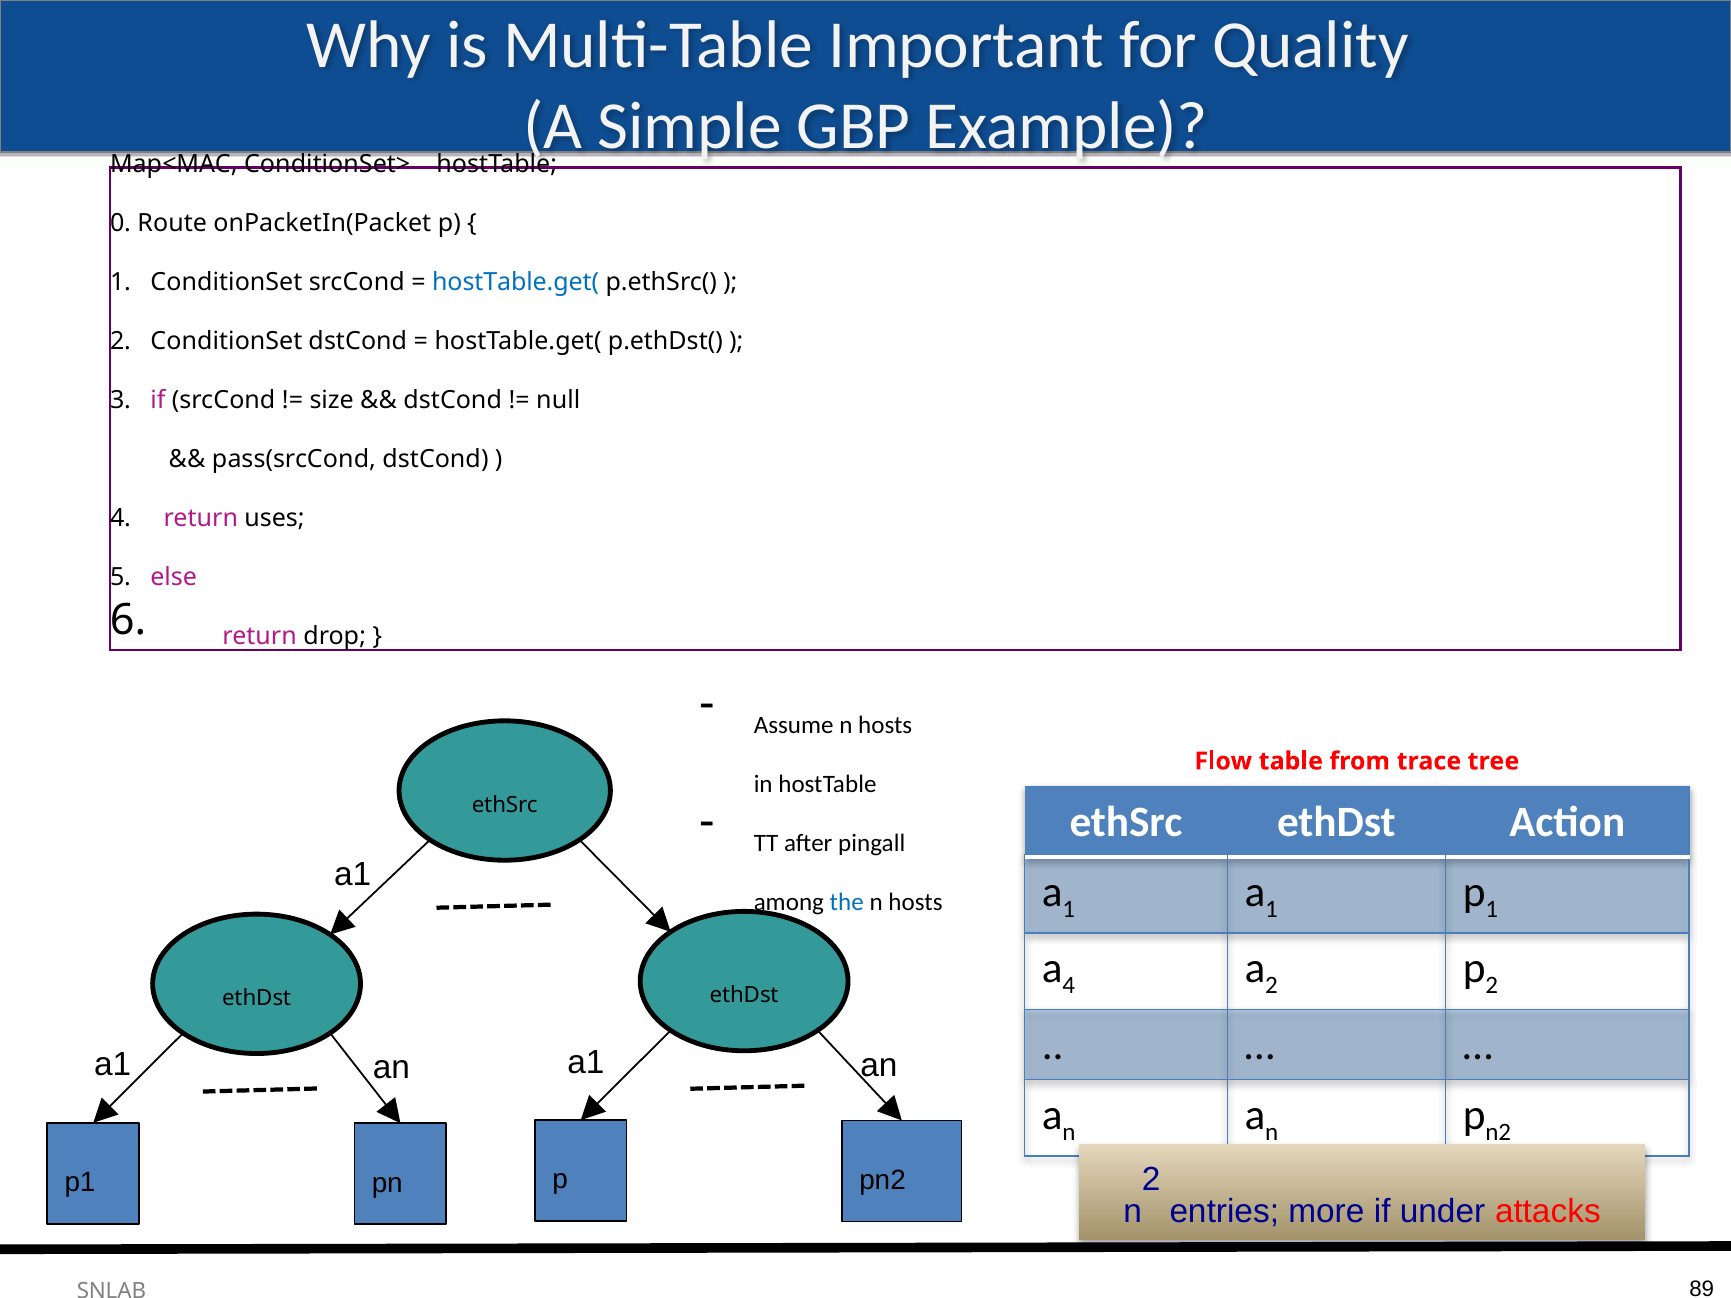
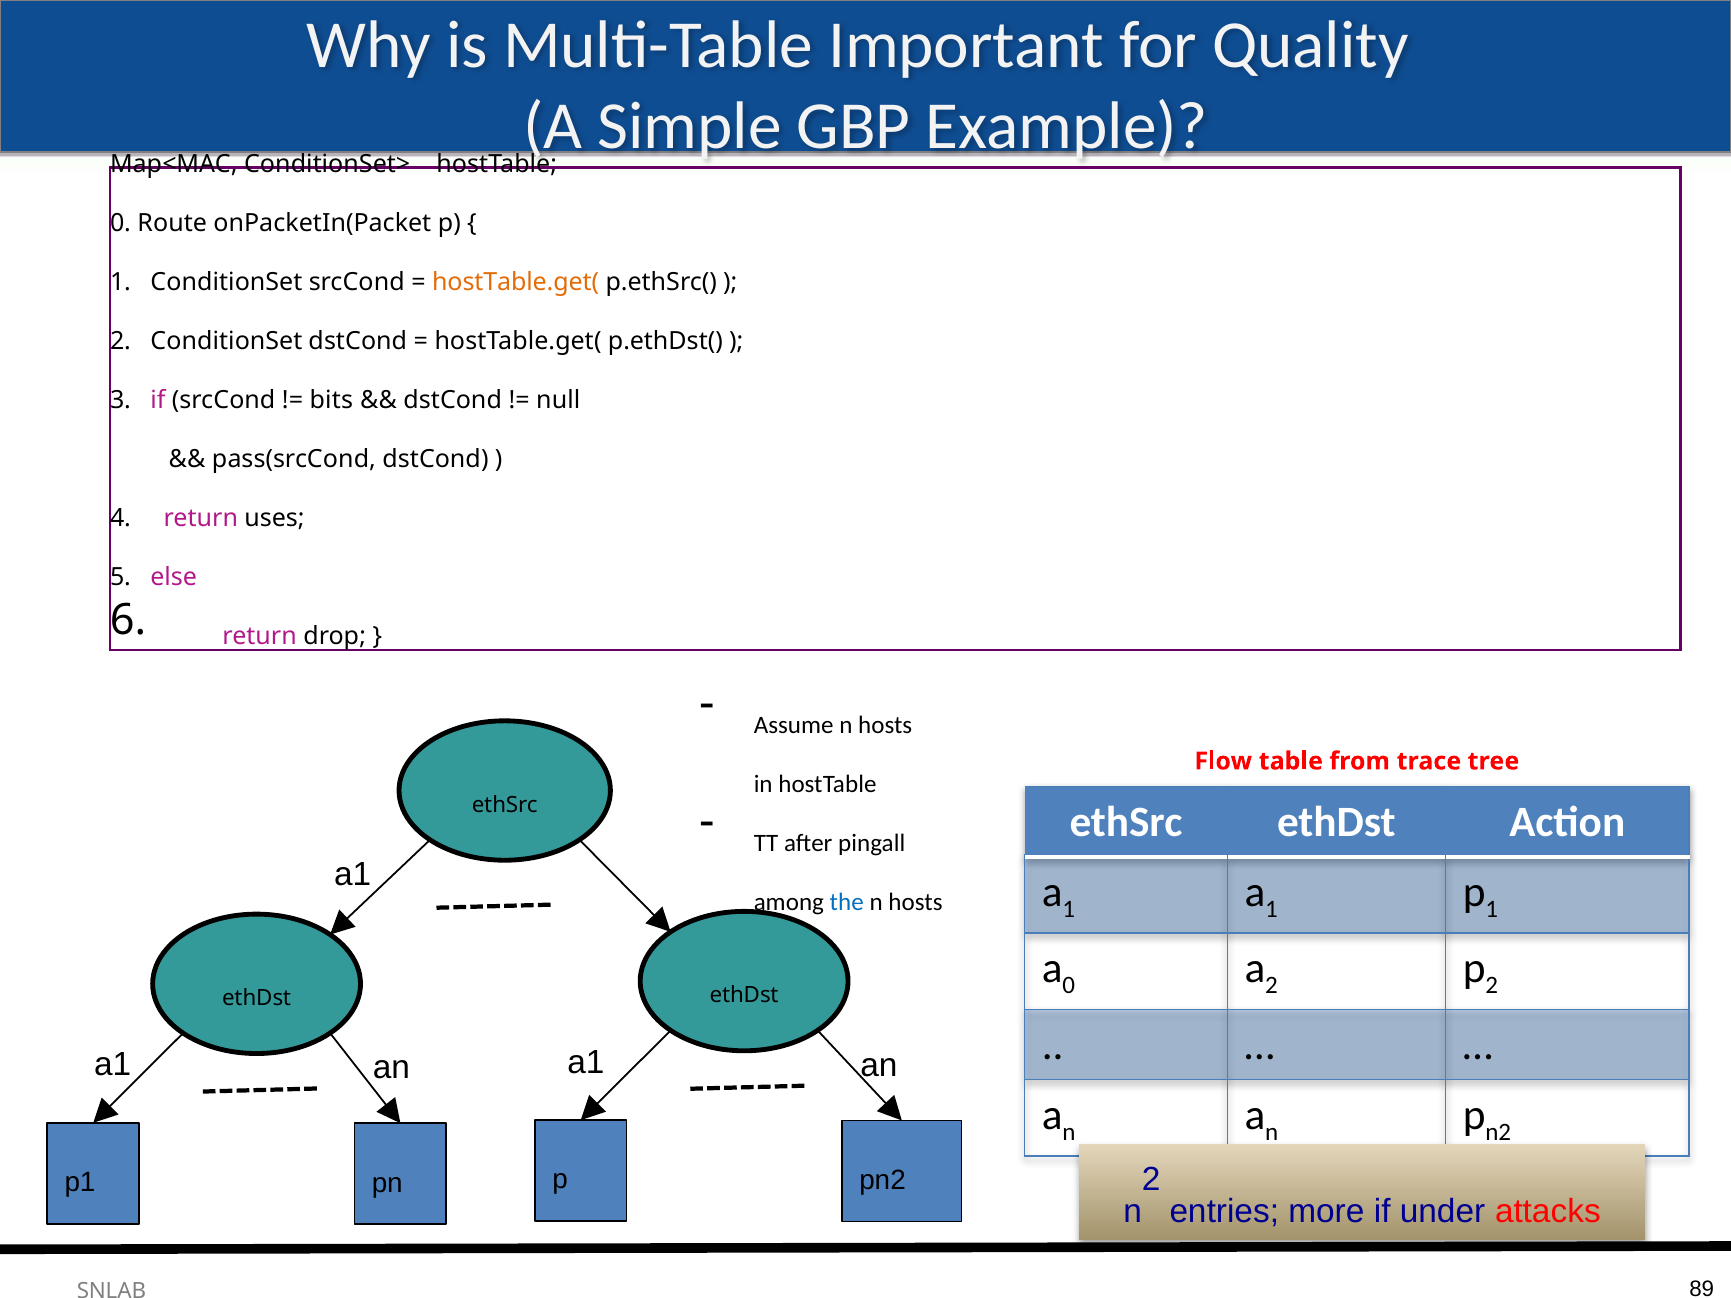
hostTable.get( at (516, 283) colour: blue -> orange
size: size -> bits
a 4: 4 -> 0
